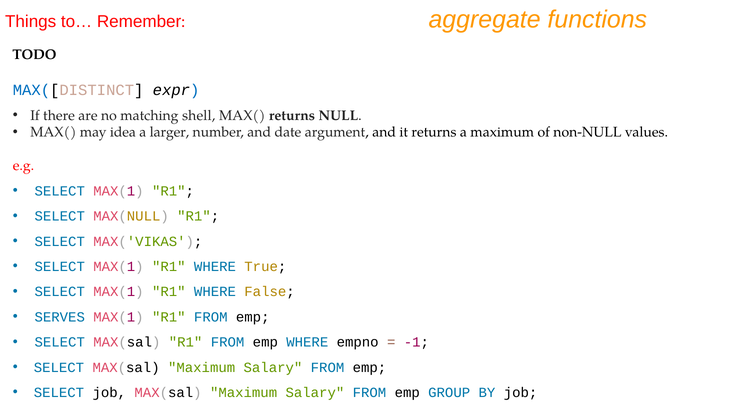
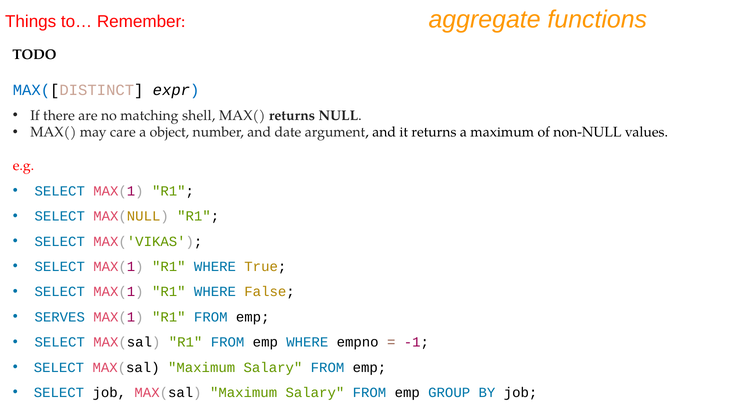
idea: idea -> care
larger: larger -> object
